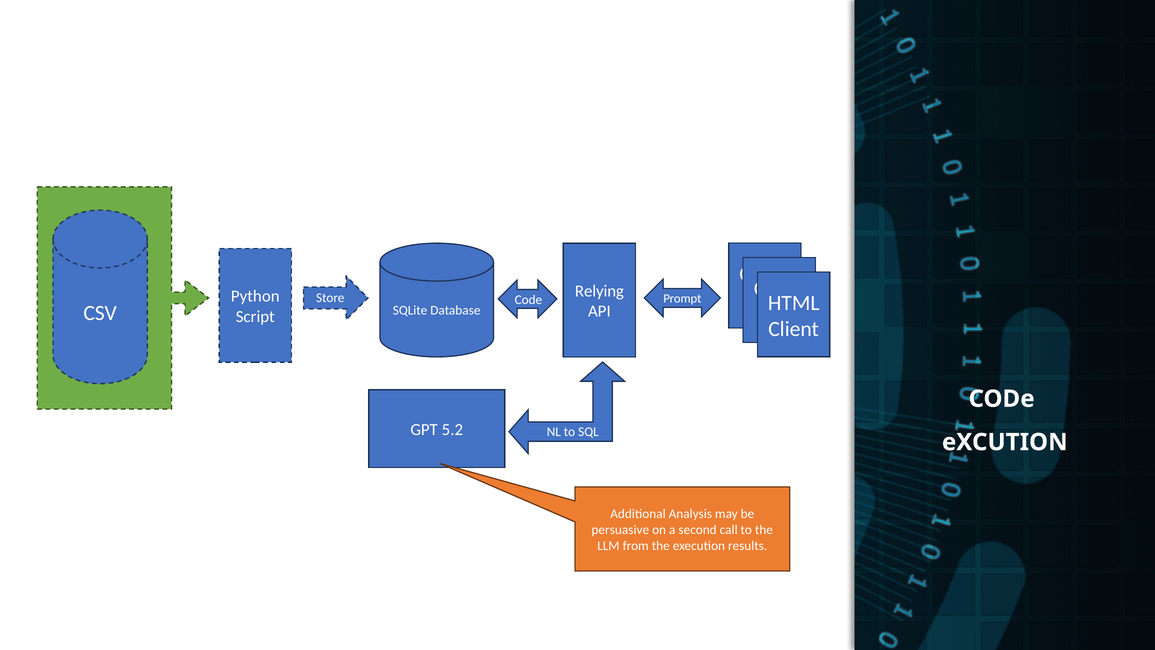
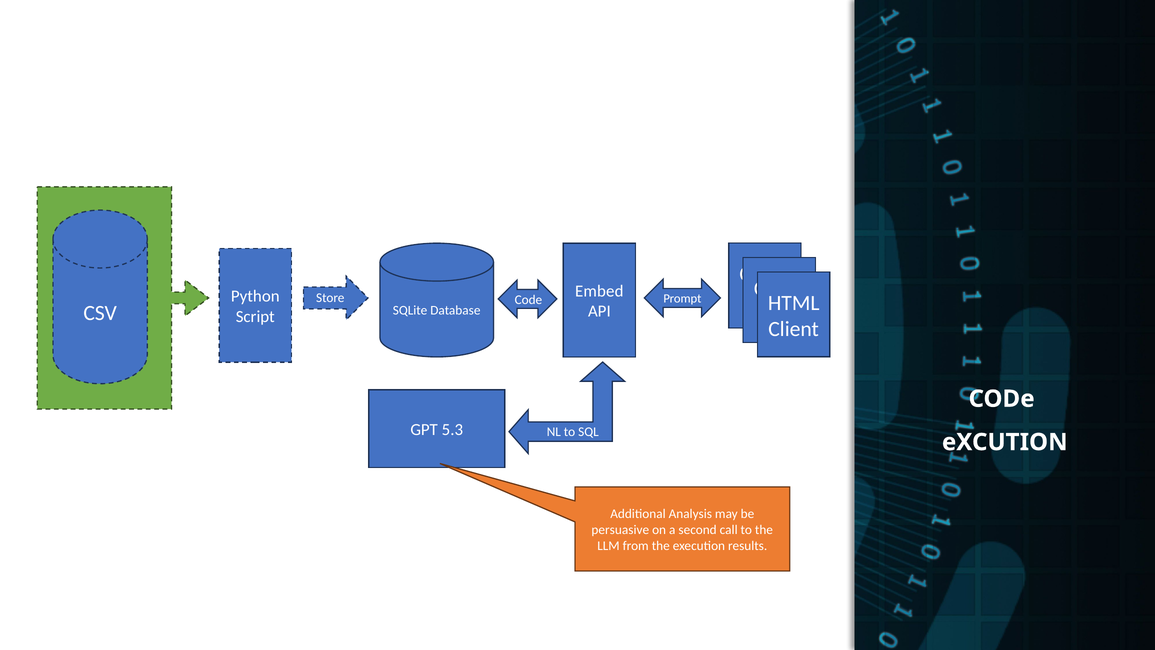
Relying: Relying -> Embed
5.2: 5.2 -> 5.3
